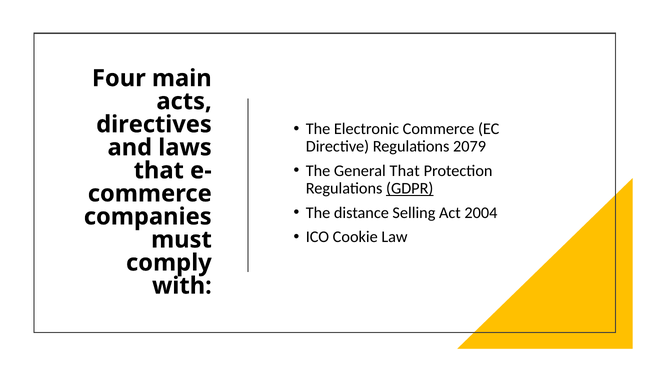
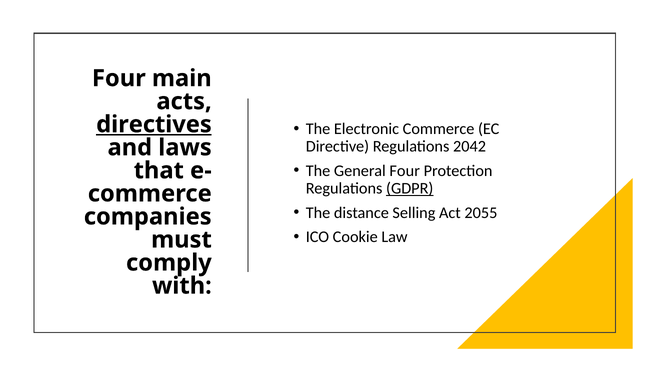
directives underline: none -> present
2079: 2079 -> 2042
General That: That -> Four
2004: 2004 -> 2055
